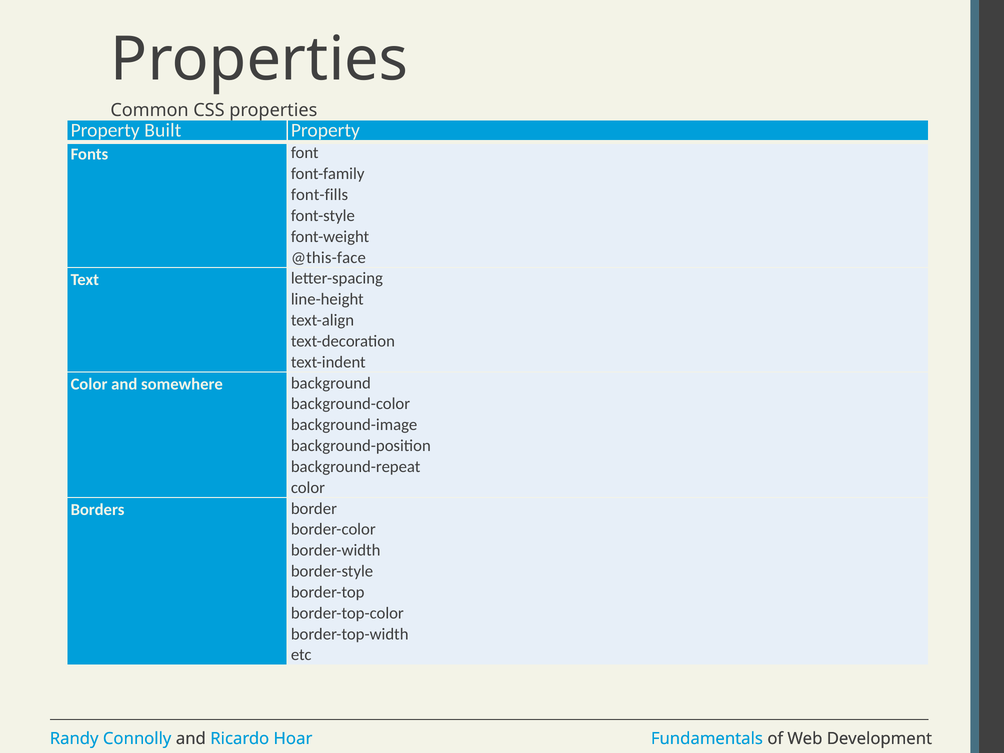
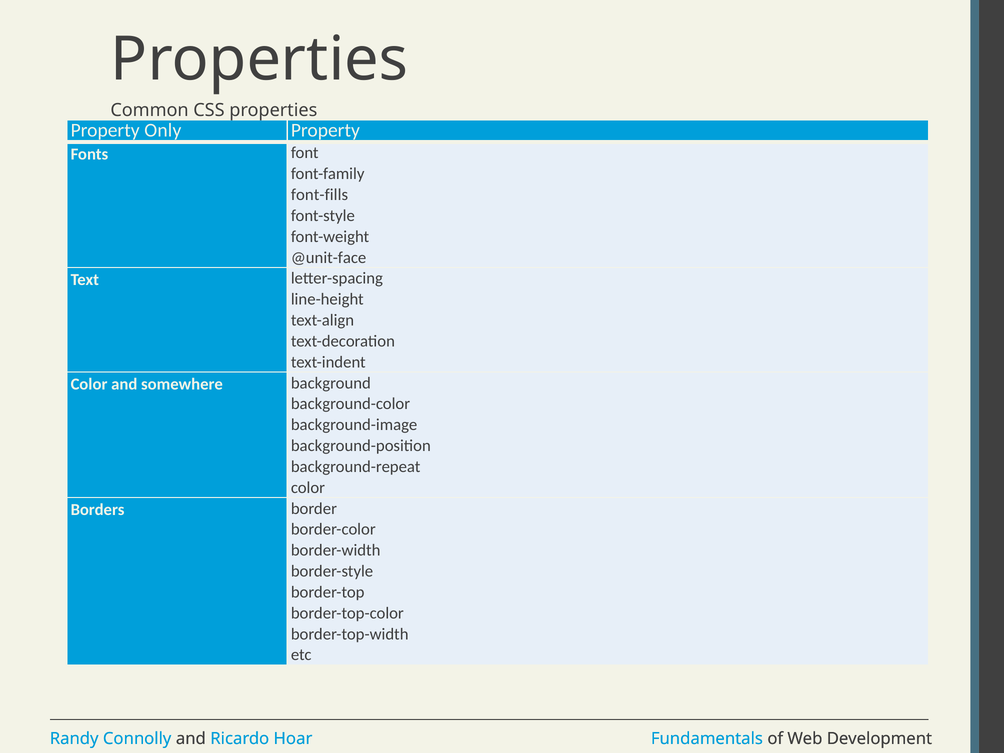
Built: Built -> Only
@this-face: @this-face -> @unit-face
